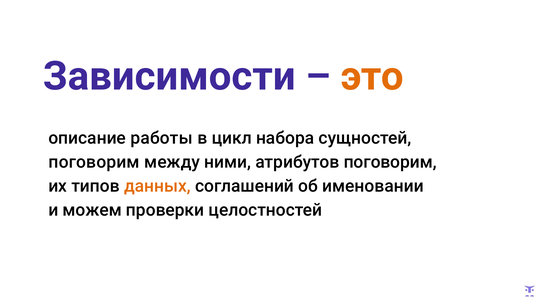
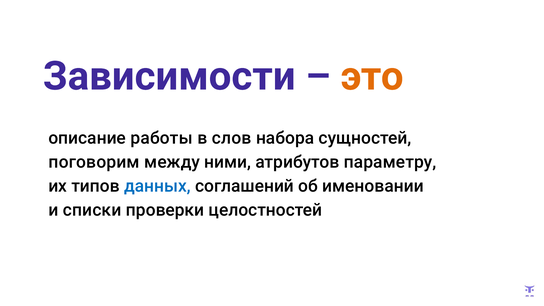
цикл: цикл -> слов
атрибутов поговорим: поговорим -> параметру
данных colour: orange -> blue
можем: можем -> списки
